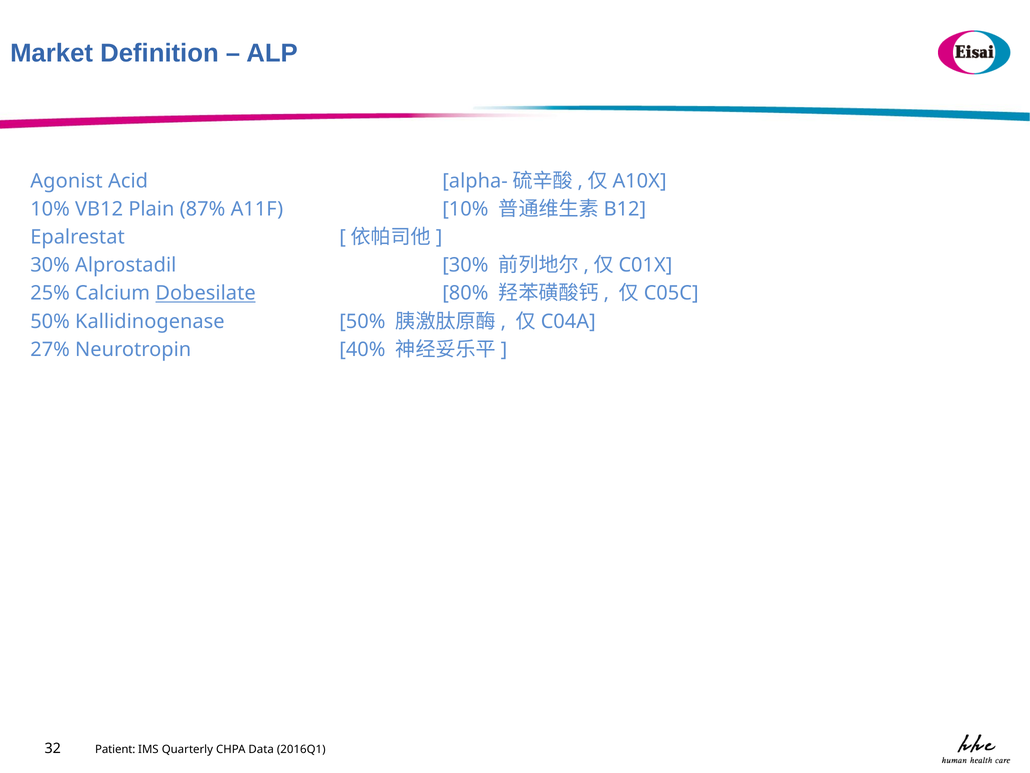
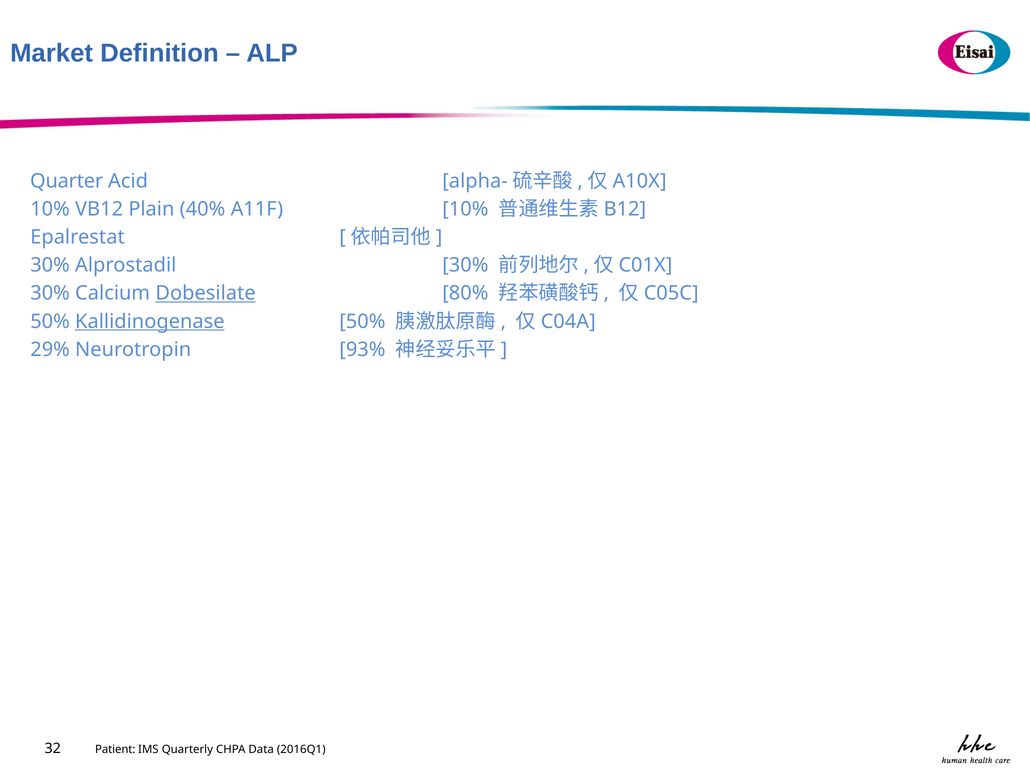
Agonist: Agonist -> Quarter
87%: 87% -> 40%
25% at (50, 293): 25% -> 30%
Kallidinogenase underline: none -> present
27%: 27% -> 29%
40%: 40% -> 93%
